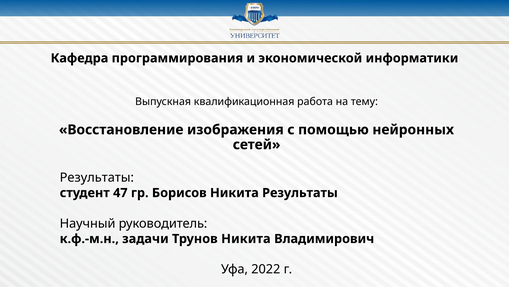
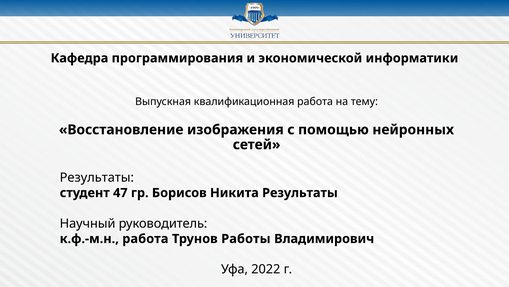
к.ф.-м.н задачи: задачи -> работа
Трунов Никита: Никита -> Работы
